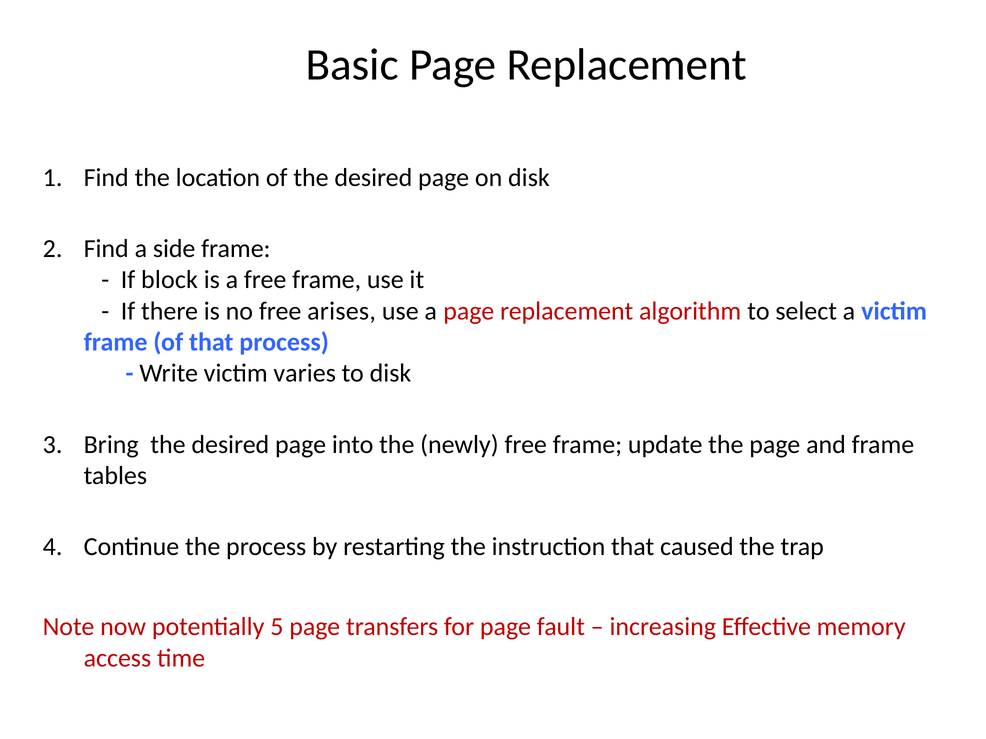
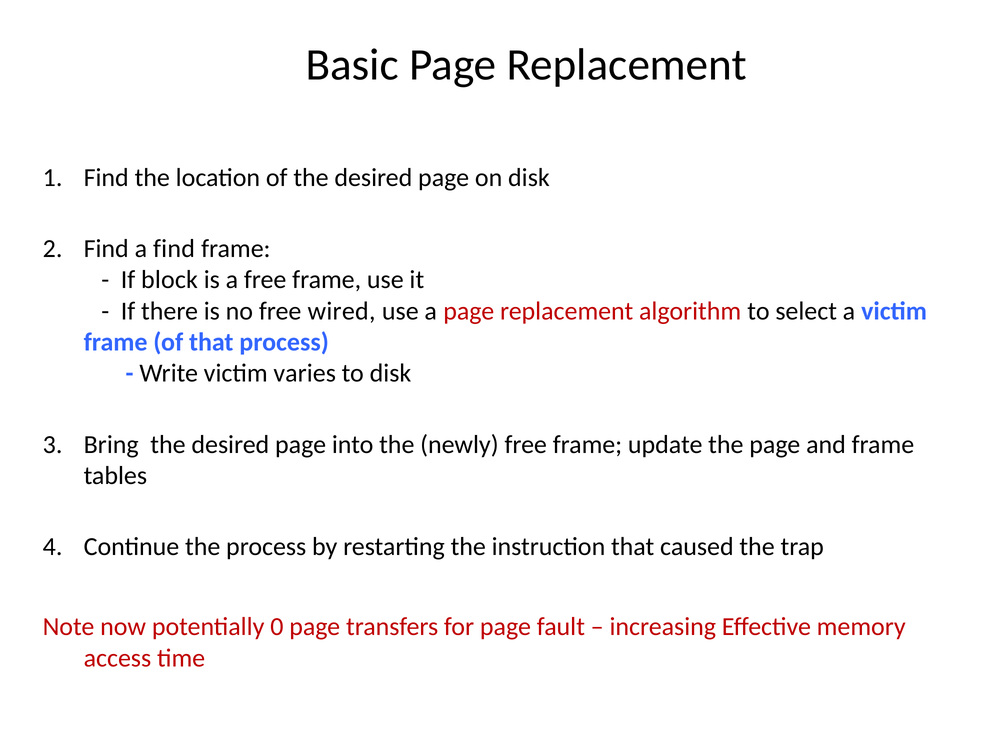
a side: side -> find
arises: arises -> wired
5: 5 -> 0
